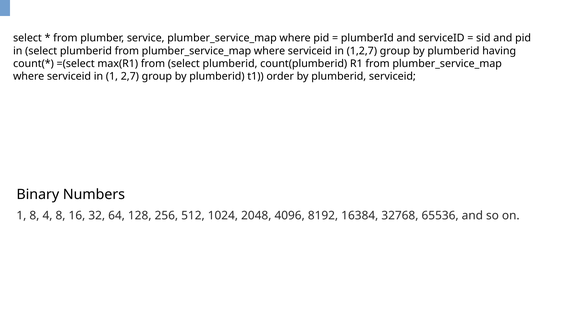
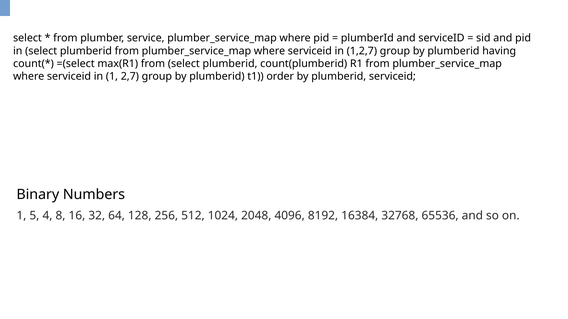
1 8: 8 -> 5
